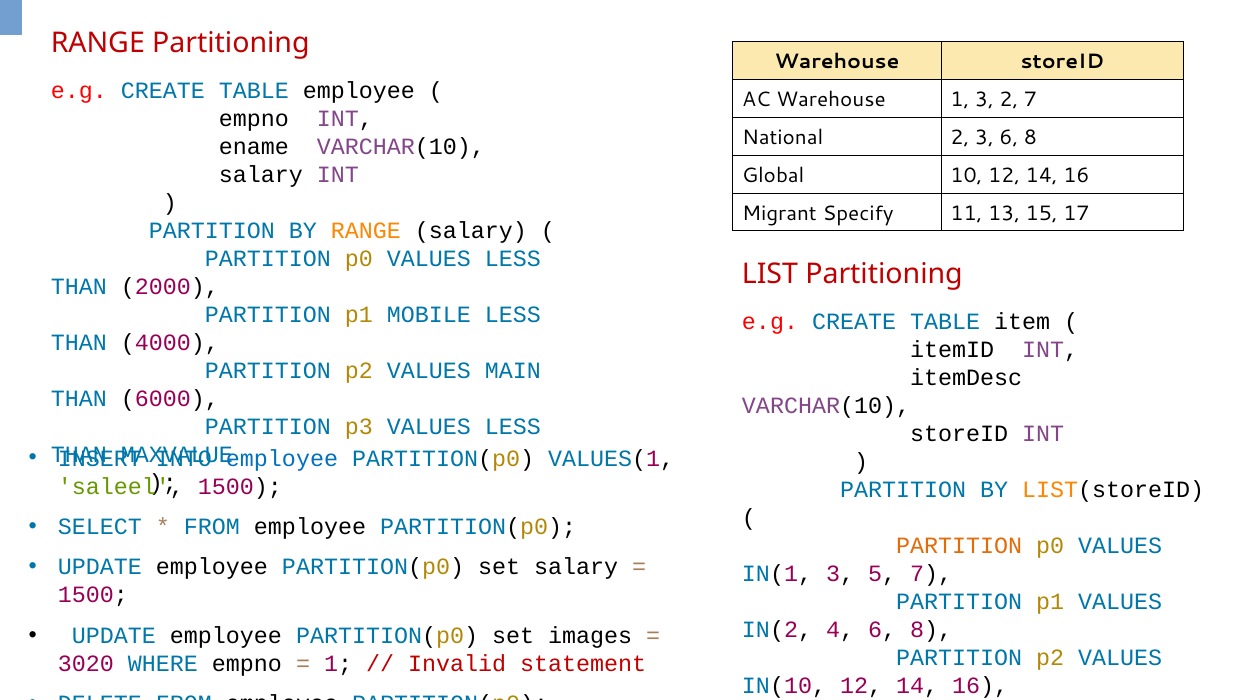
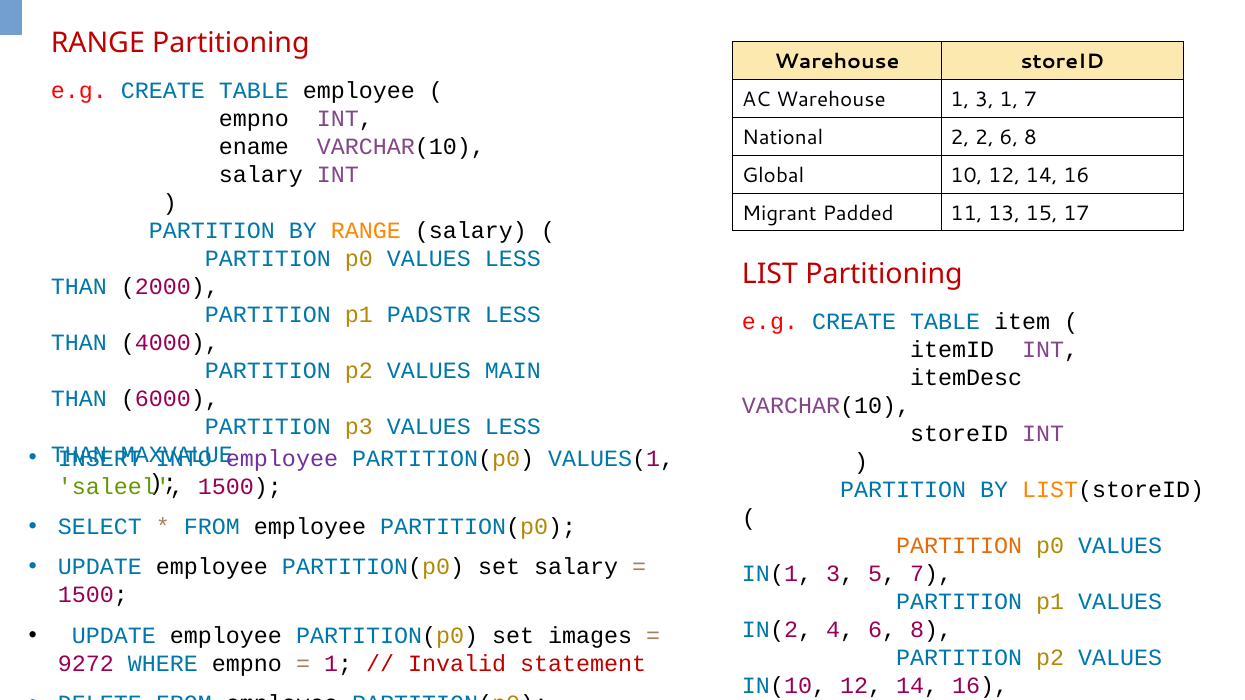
3 2: 2 -> 1
2 3: 3 -> 2
Specify: Specify -> Padded
MOBILE: MOBILE -> PADSTR
employee at (282, 459) colour: blue -> purple
3020: 3020 -> 9272
